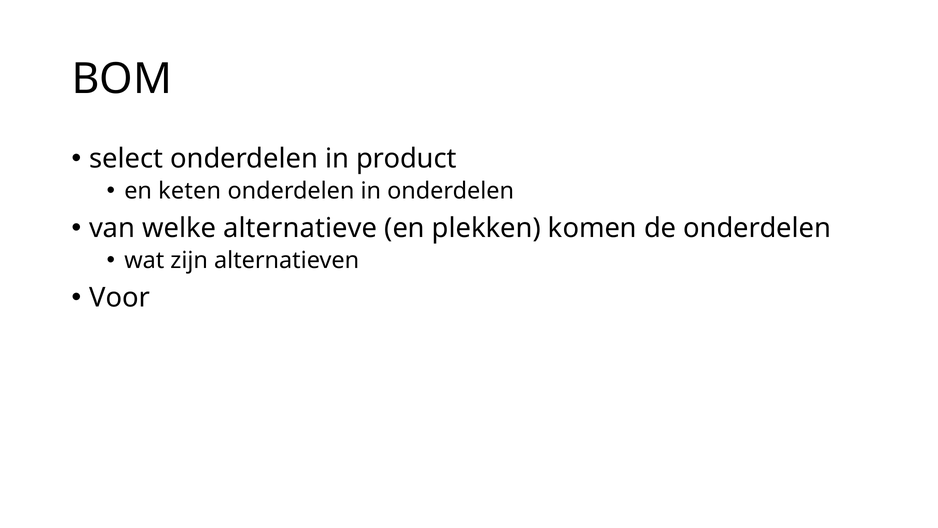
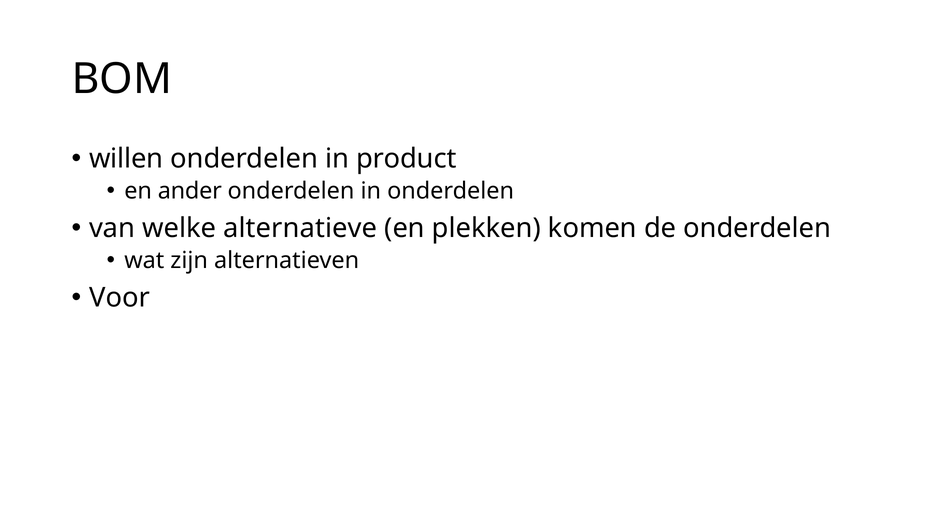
select: select -> willen
keten: keten -> ander
